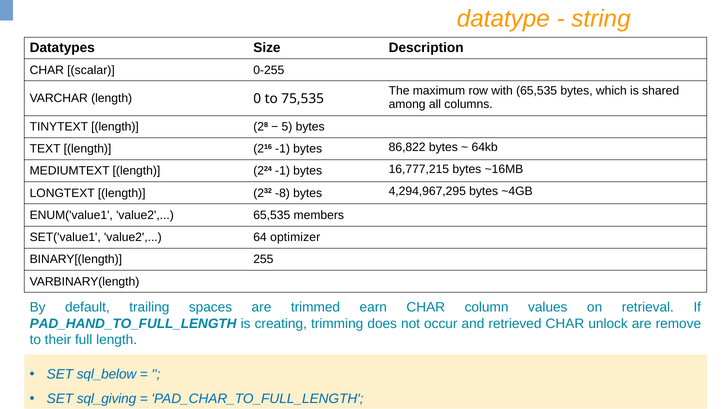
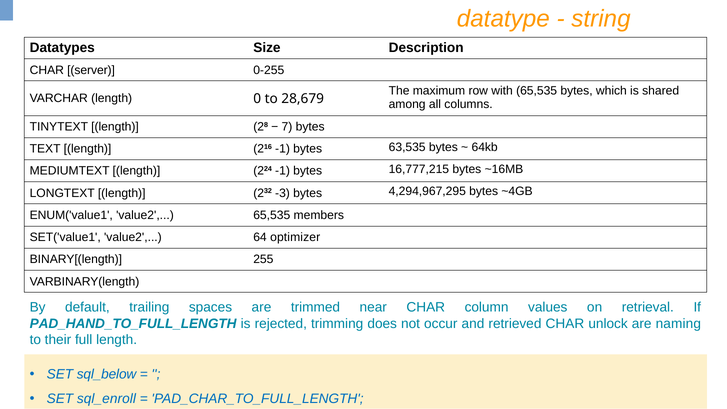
scalar: scalar -> server
75,535: 75,535 -> 28,679
5: 5 -> 7
86,822: 86,822 -> 63,535
-8: -8 -> -3
earn: earn -> near
creating: creating -> rejected
remove: remove -> naming
sql_giving: sql_giving -> sql_enroll
